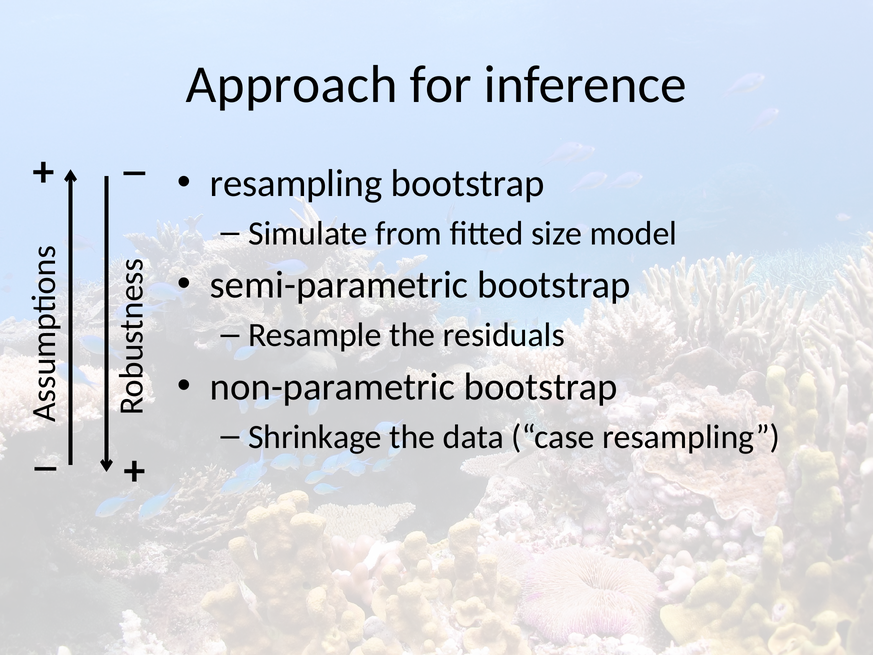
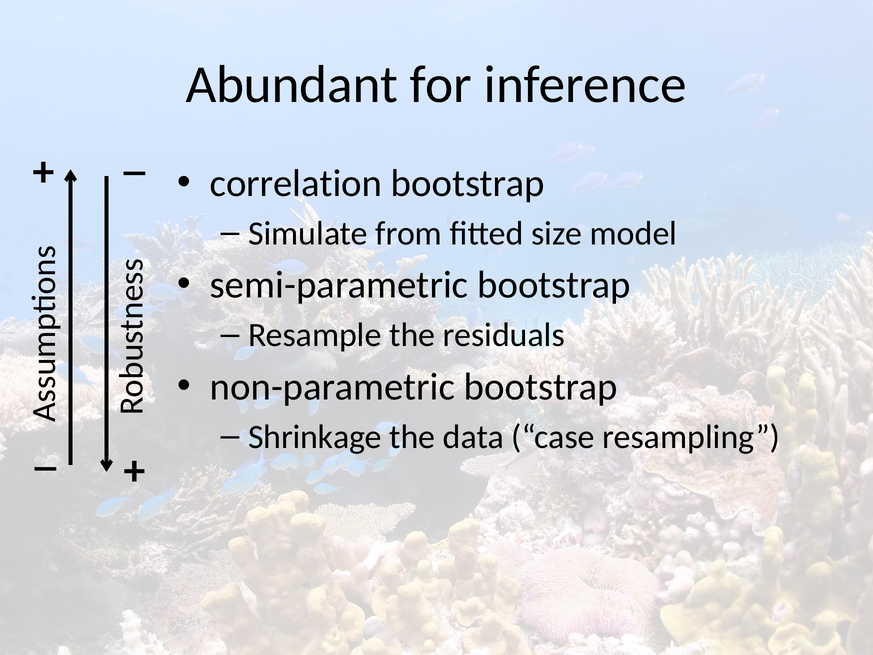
Approach: Approach -> Abundant
resampling at (296, 183): resampling -> correlation
